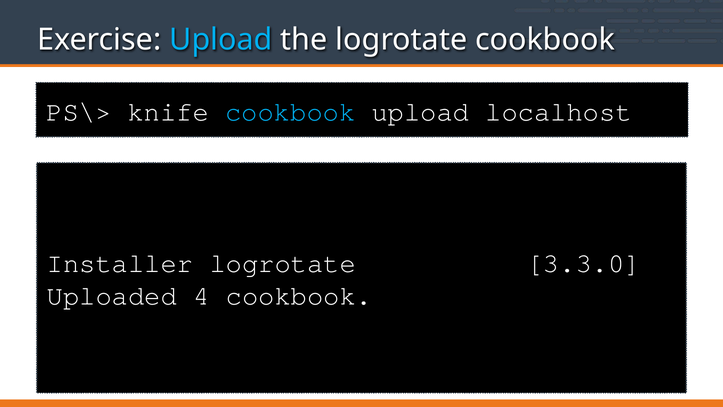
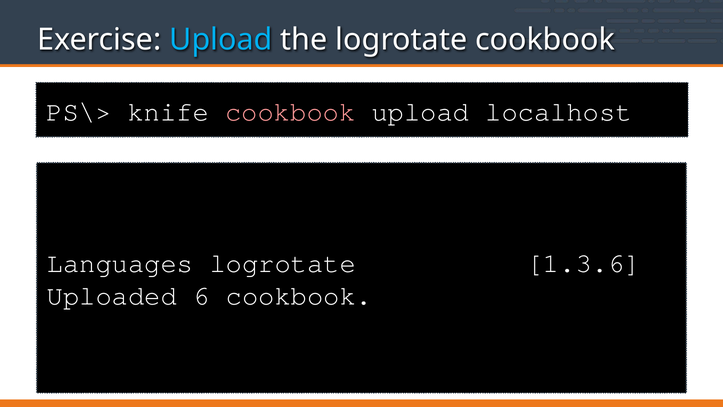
cookbook at (290, 111) colour: light blue -> pink
Installer: Installer -> Languages
3.3.0: 3.3.0 -> 1.3.6
4: 4 -> 6
